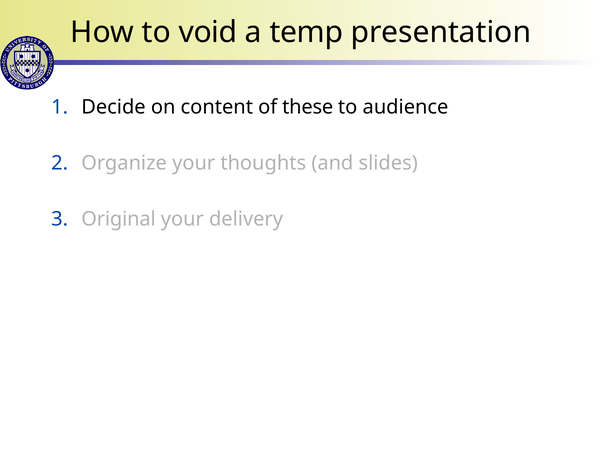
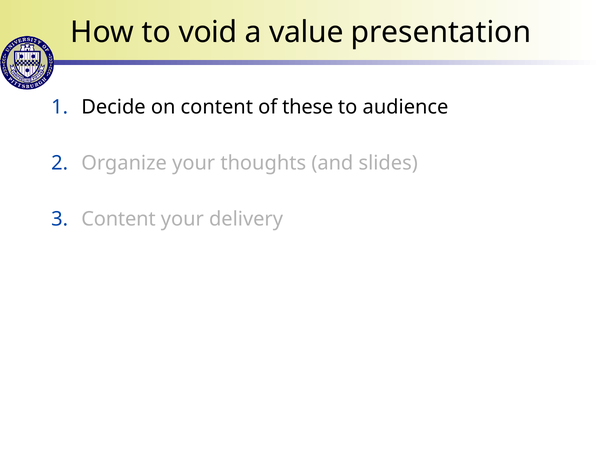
temp: temp -> value
Original at (118, 219): Original -> Content
